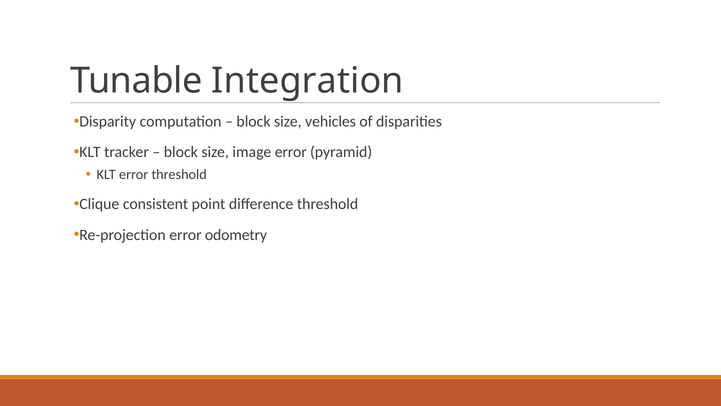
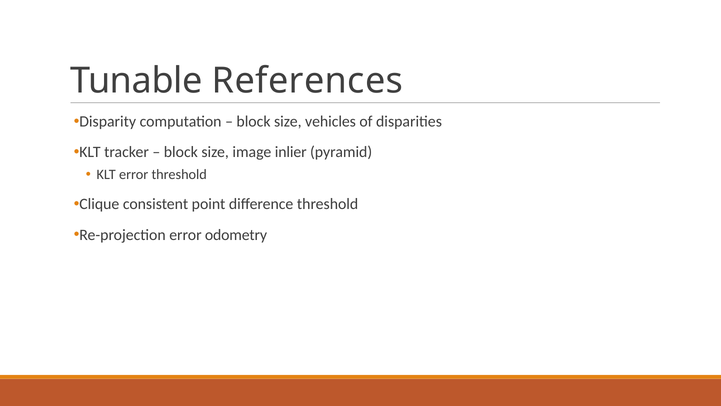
Integration: Integration -> References
image error: error -> inlier
